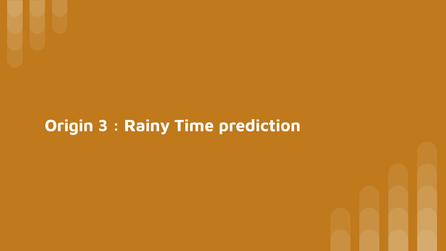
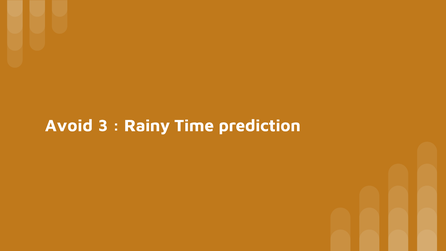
Origin: Origin -> Avoid
